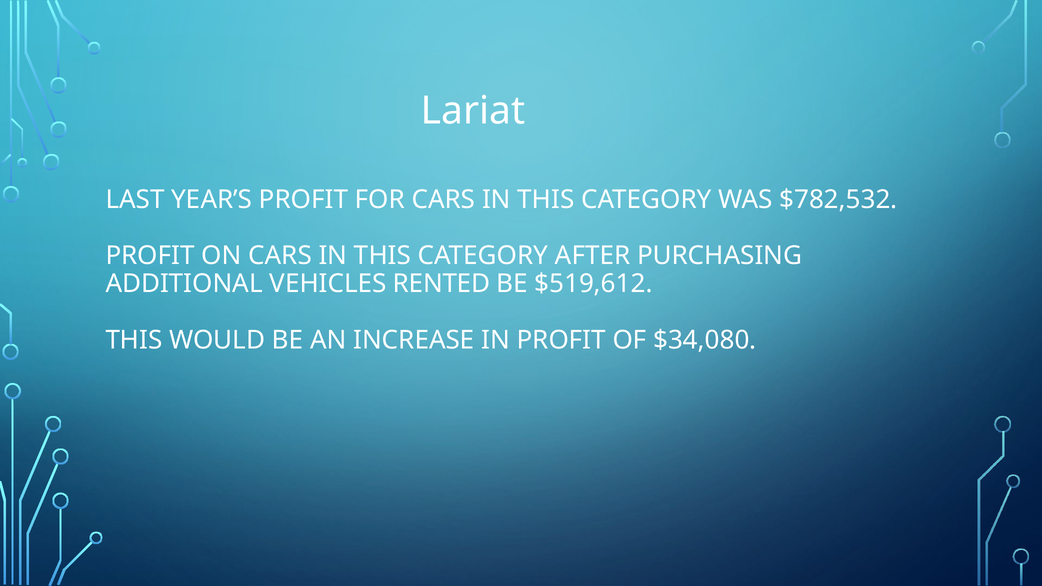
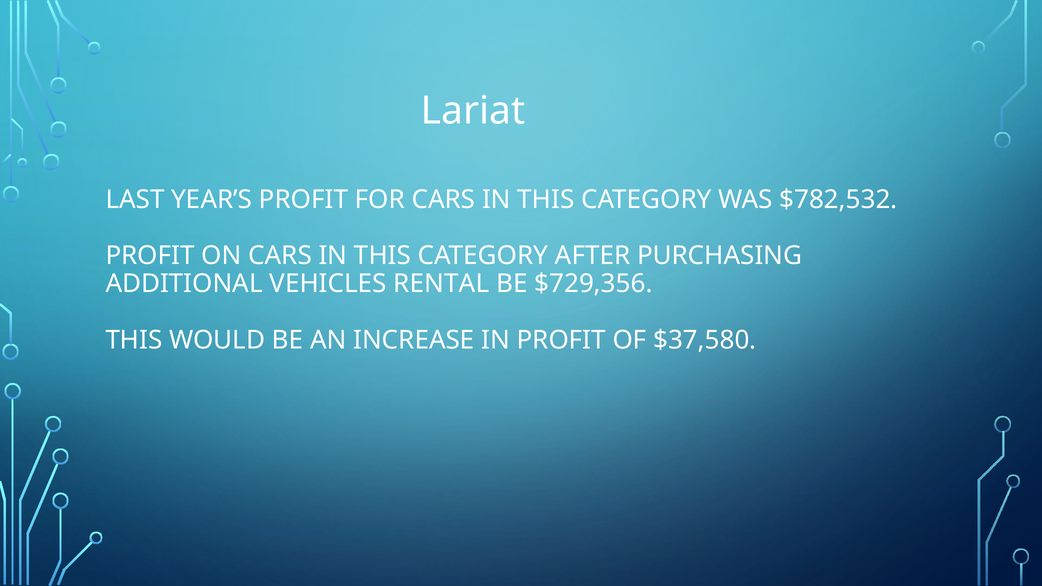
RENTED: RENTED -> RENTAL
$519,612: $519,612 -> $729,356
$34,080: $34,080 -> $37,580
